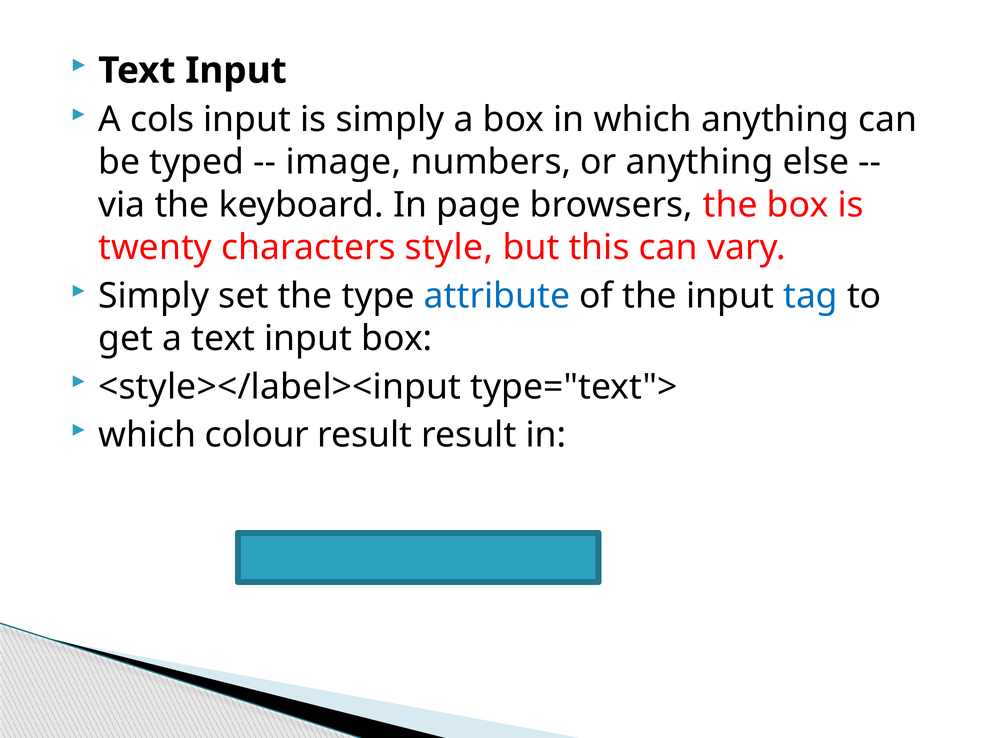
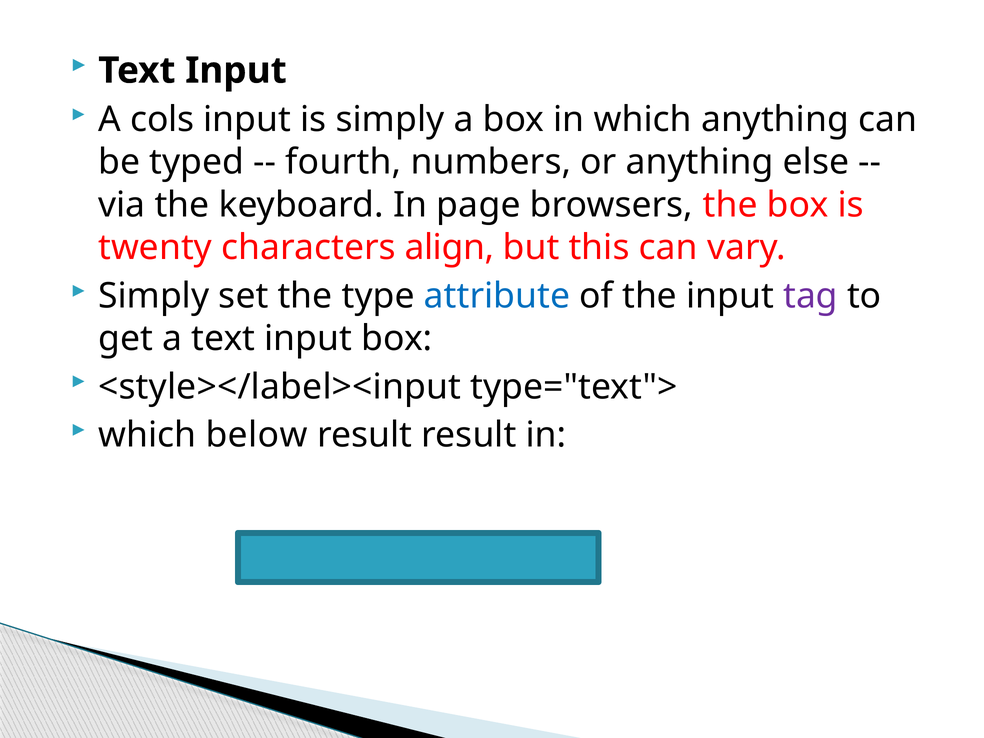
image: image -> fourth
style: style -> align
tag colour: blue -> purple
colour: colour -> below
